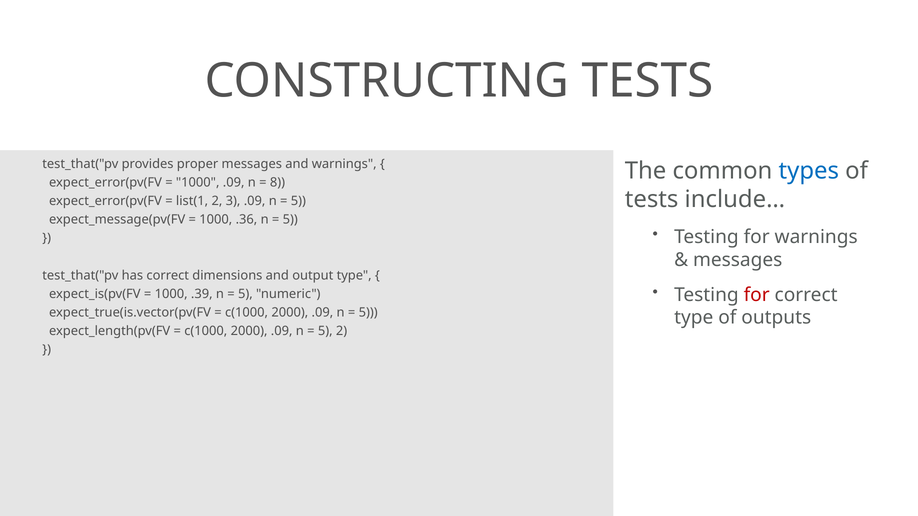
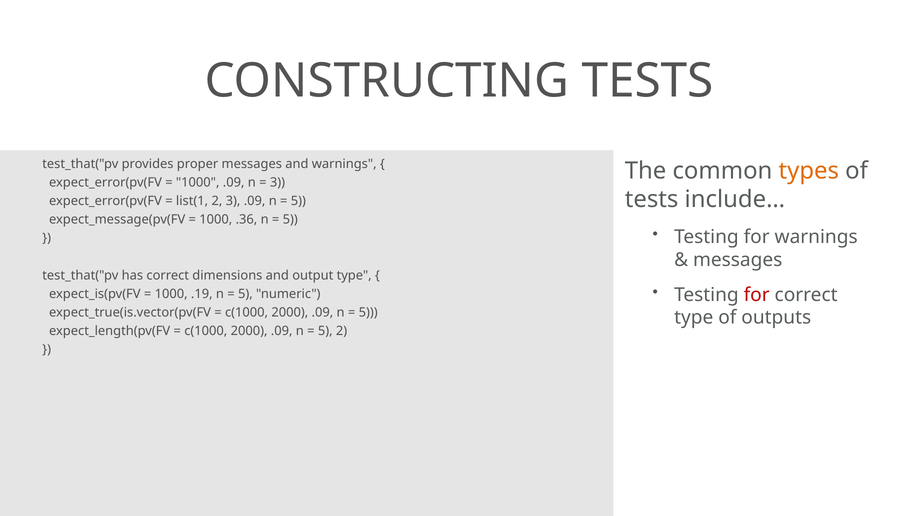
types colour: blue -> orange
8 at (277, 183): 8 -> 3
.39: .39 -> .19
